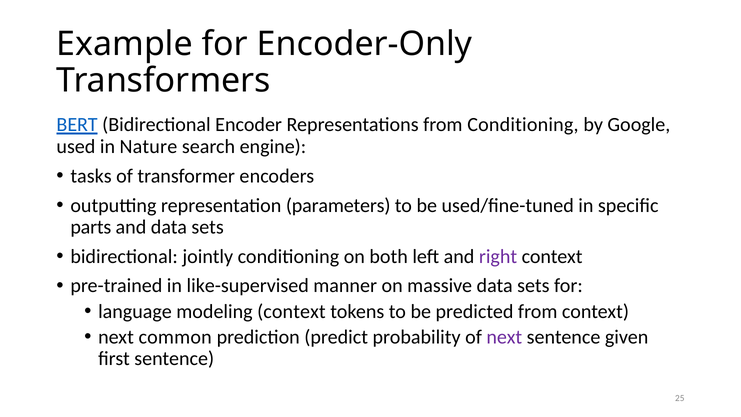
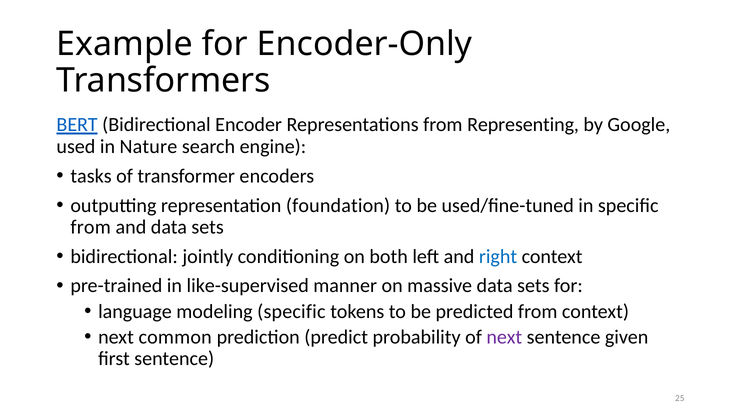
from Conditioning: Conditioning -> Representing
parameters: parameters -> foundation
parts at (91, 227): parts -> from
right colour: purple -> blue
modeling context: context -> specific
